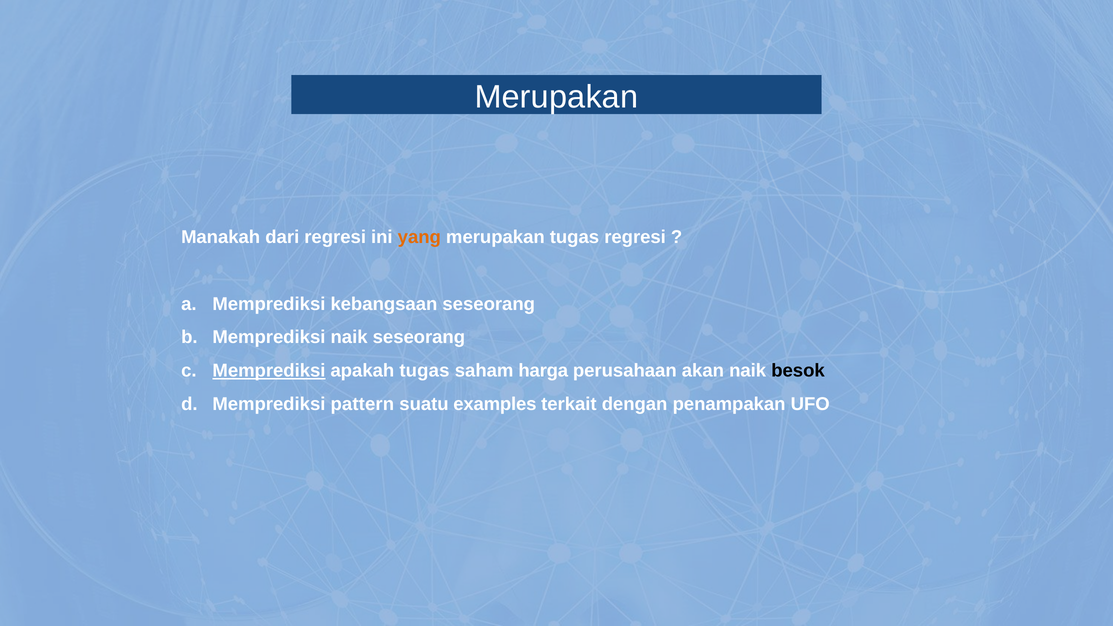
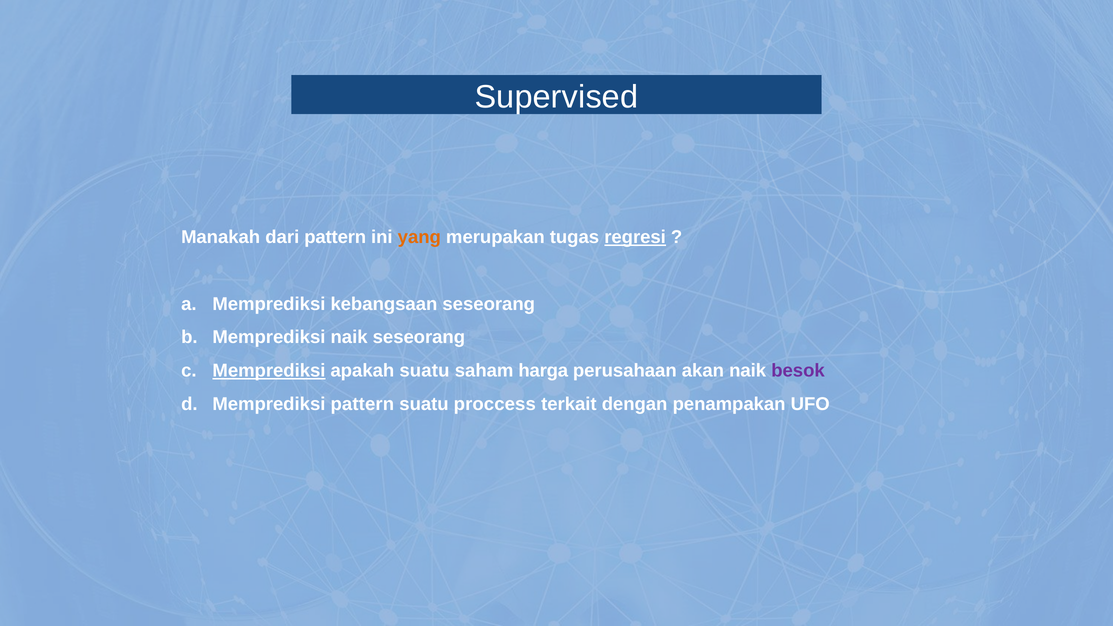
Merupakan at (556, 97): Merupakan -> Supervised
dari regresi: regresi -> pattern
regresi at (635, 237) underline: none -> present
apakah tugas: tugas -> suatu
besok colour: black -> purple
examples: examples -> proccess
